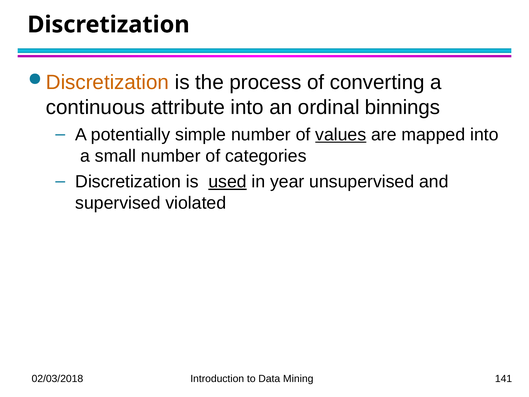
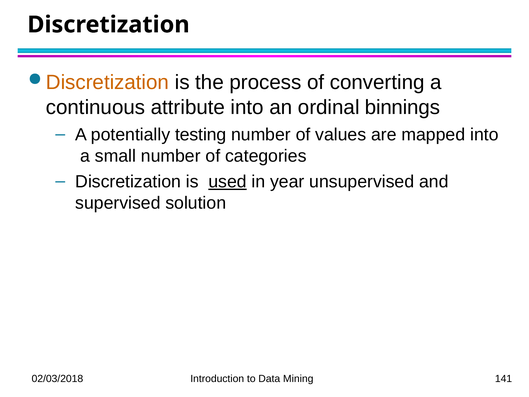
simple: simple -> testing
values underline: present -> none
violated: violated -> solution
